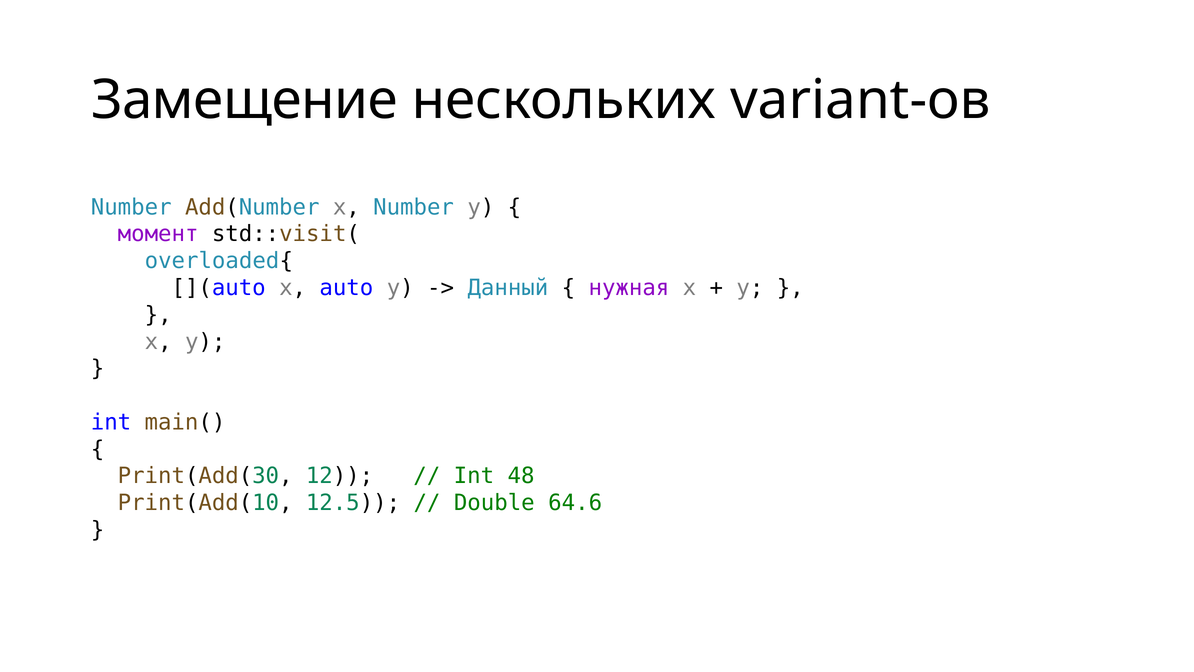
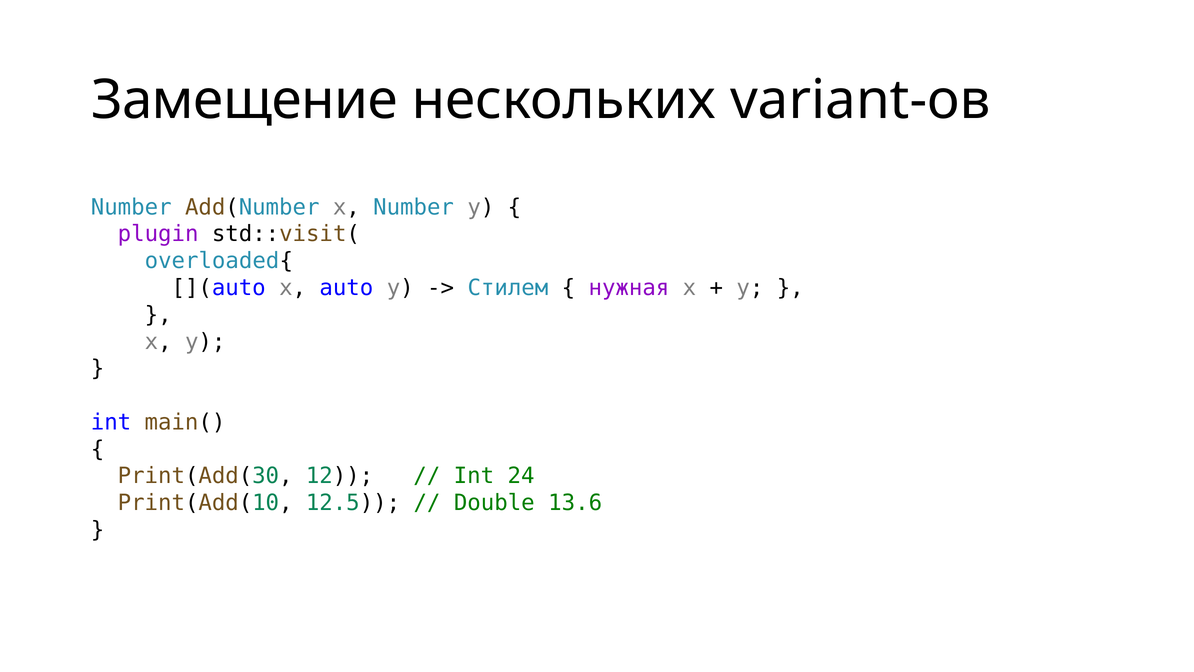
момент: момент -> plugin
Данный: Данный -> Стилем
48: 48 -> 24
64.6: 64.6 -> 13.6
